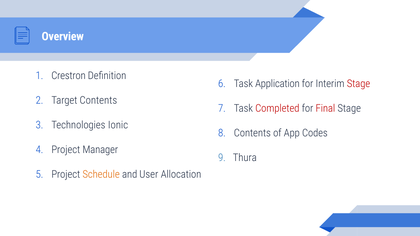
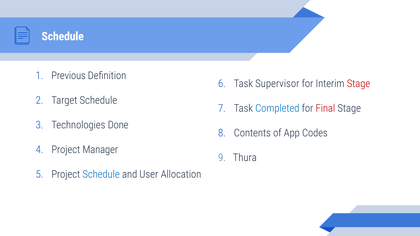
Overview at (63, 36): Overview -> Schedule
Crestron: Crestron -> Previous
Application: Application -> Supervisor
Target Contents: Contents -> Schedule
Completed colour: red -> blue
Ionic: Ionic -> Done
Schedule at (101, 175) colour: orange -> blue
